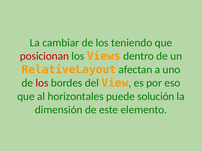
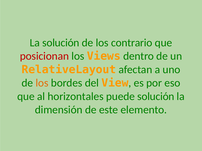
La cambiar: cambiar -> solución
teniendo: teniendo -> contrario
los at (42, 83) colour: red -> orange
